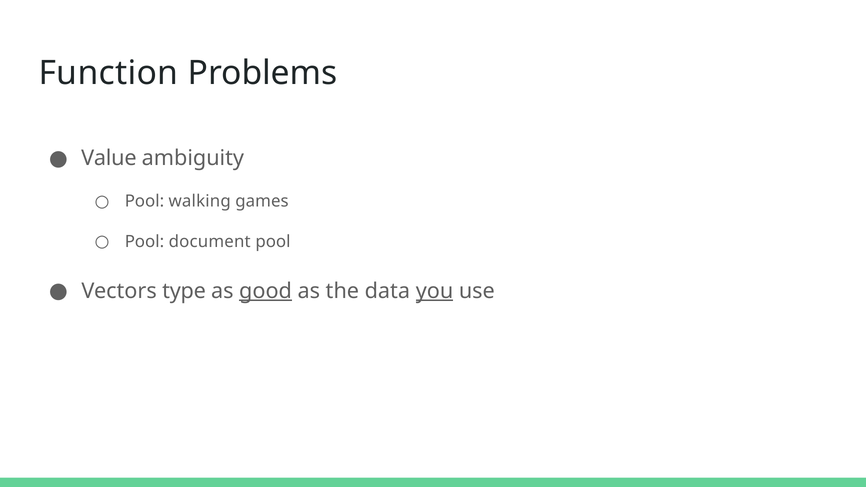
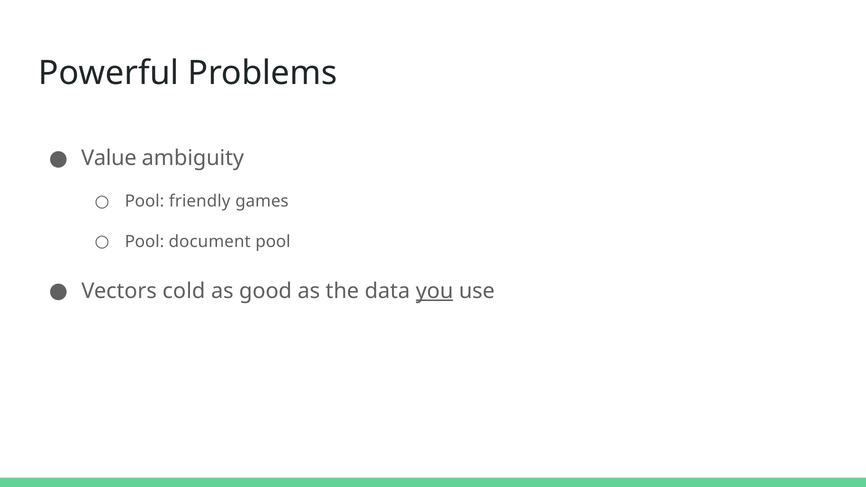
Function: Function -> Powerful
walking: walking -> friendly
type: type -> cold
good underline: present -> none
